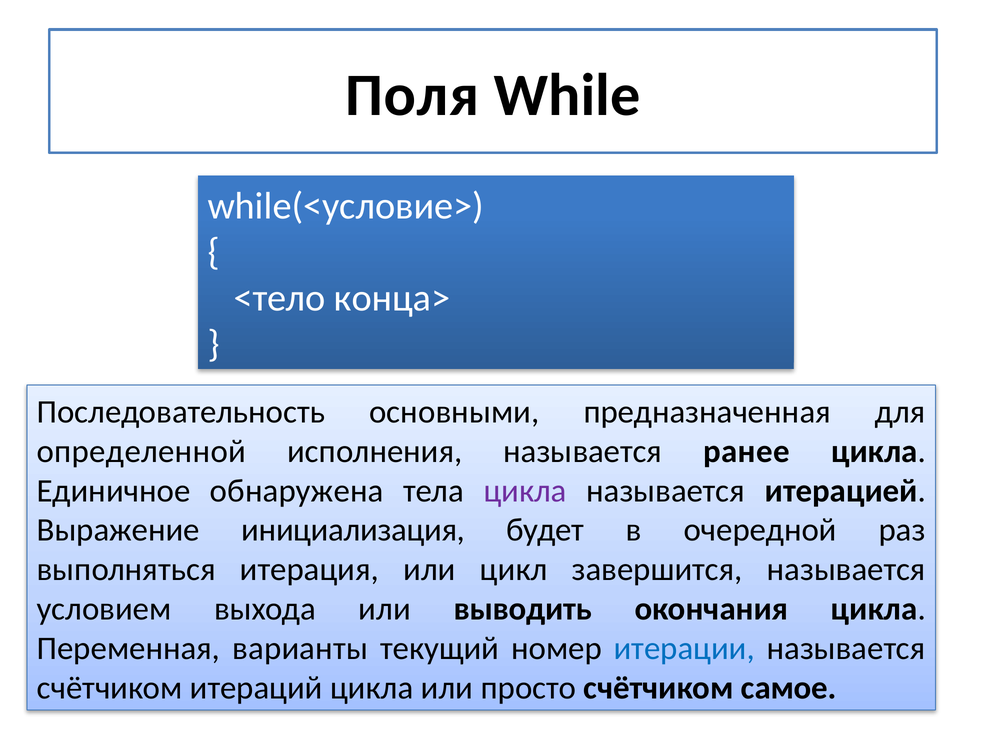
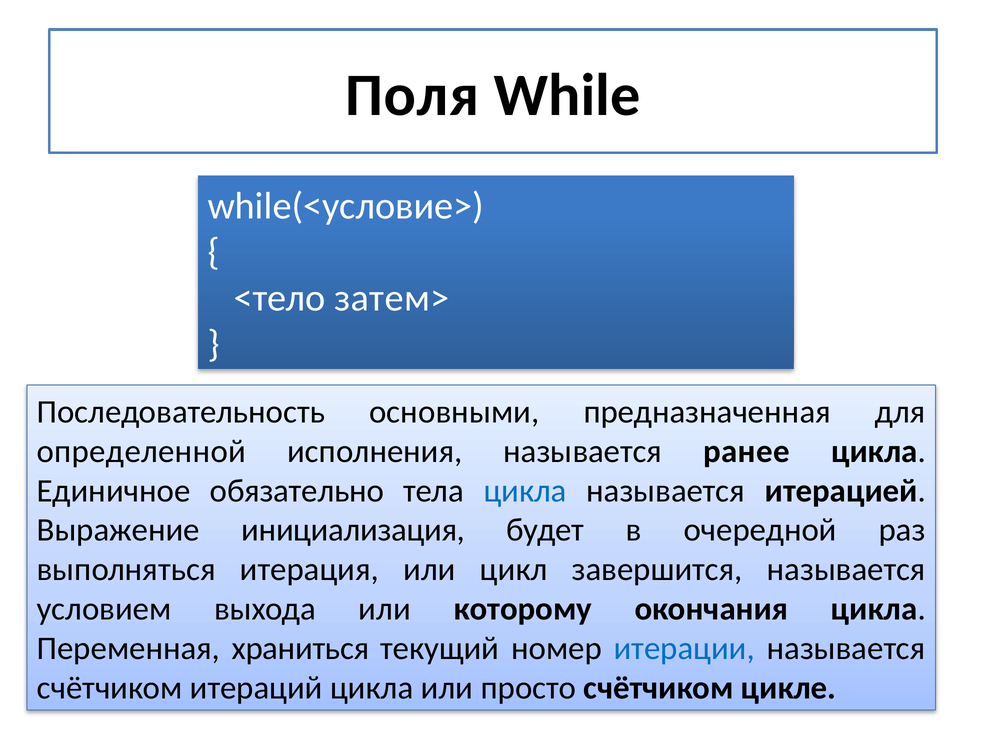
конца>: конца> -> затем>
обнаружена: обнаружена -> обязательно
цикла at (525, 491) colour: purple -> blue
выводить: выводить -> которому
варианты: варианты -> храниться
самое: самое -> цикле
